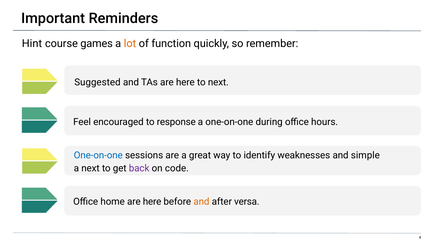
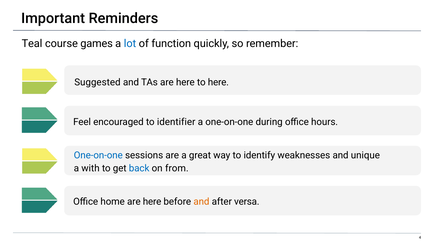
Hint: Hint -> Teal
lot colour: orange -> blue
to next: next -> here
response: response -> identifier
simple: simple -> unique
a next: next -> with
back colour: purple -> blue
code: code -> from
